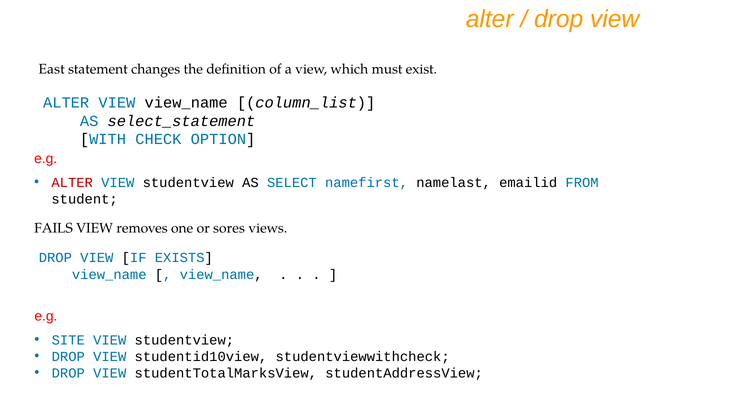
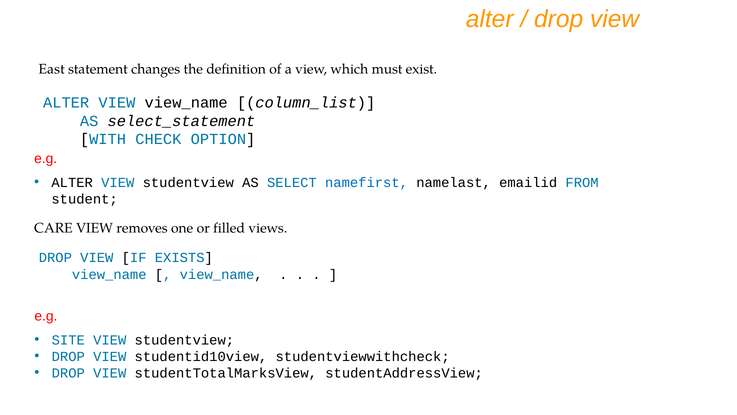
ALTER at (72, 182) colour: red -> black
FAILS: FAILS -> CARE
sores: sores -> filled
